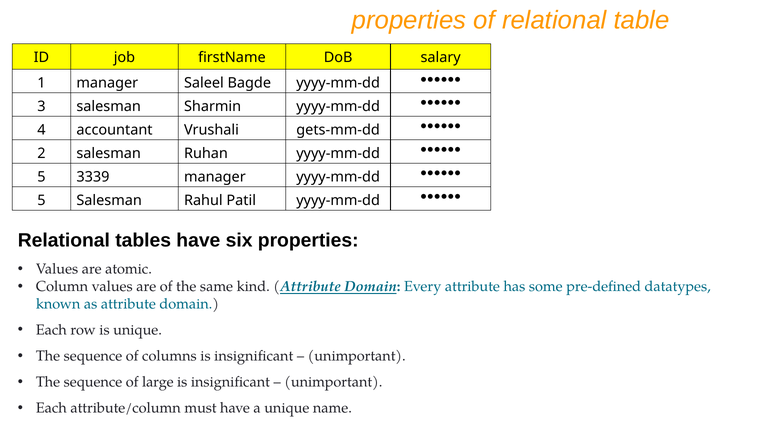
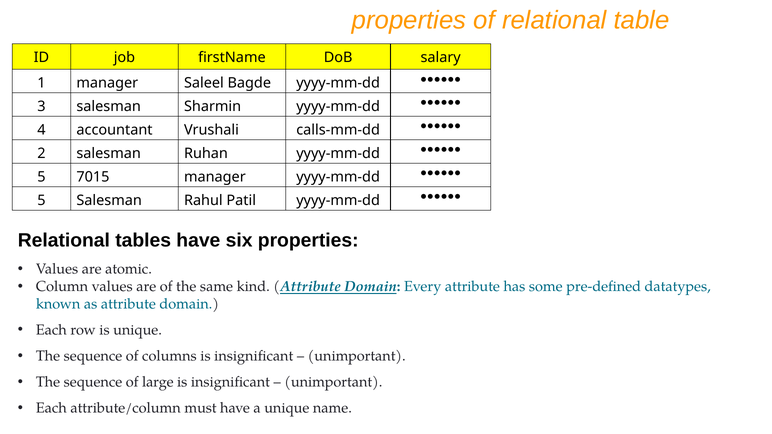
gets-mm-dd: gets-mm-dd -> calls-mm-dd
3339: 3339 -> 7015
